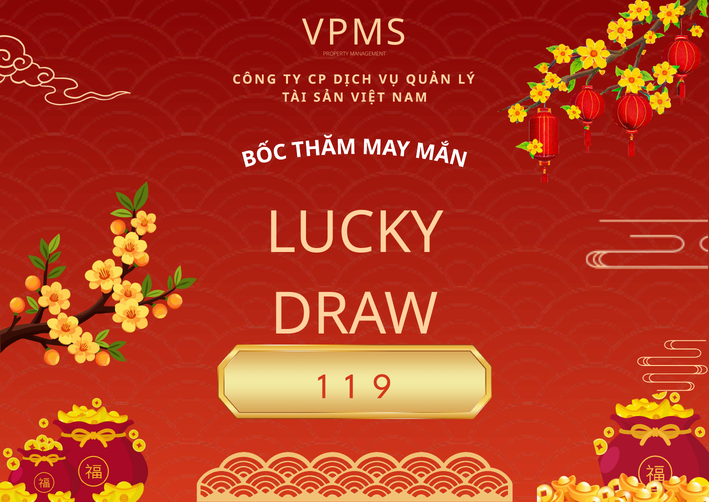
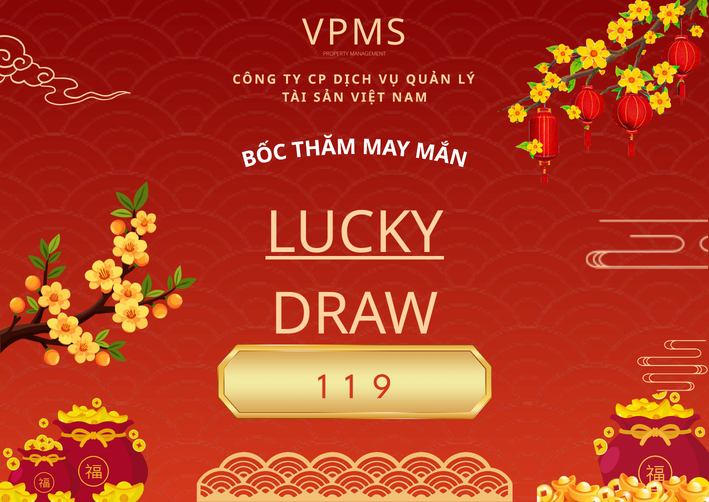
LUCKY underline: none -> present
